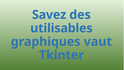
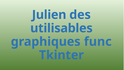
Savez: Savez -> Julien
vaut: vaut -> func
